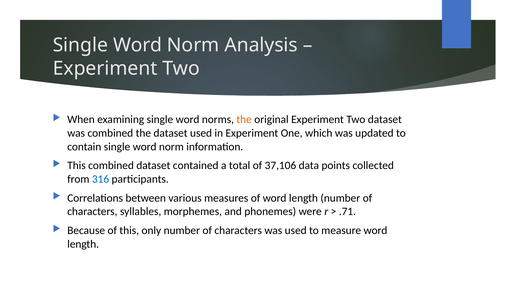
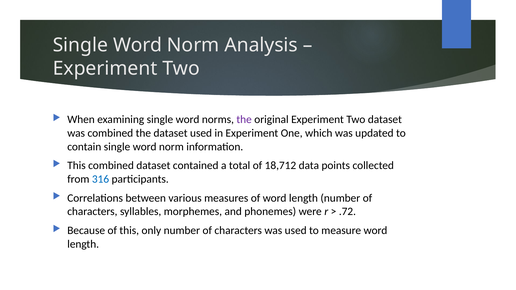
the at (244, 120) colour: orange -> purple
37,106: 37,106 -> 18,712
.71: .71 -> .72
